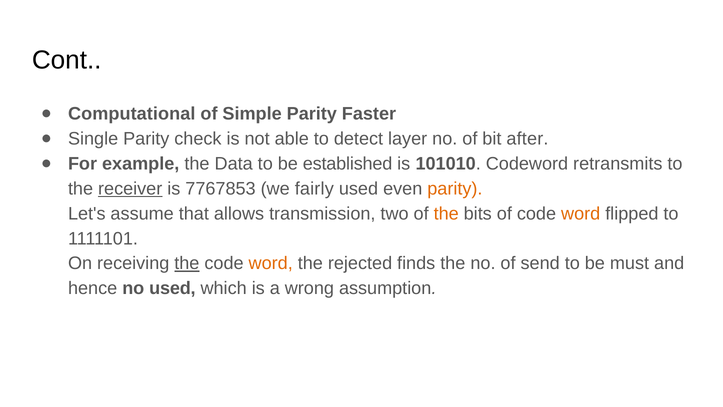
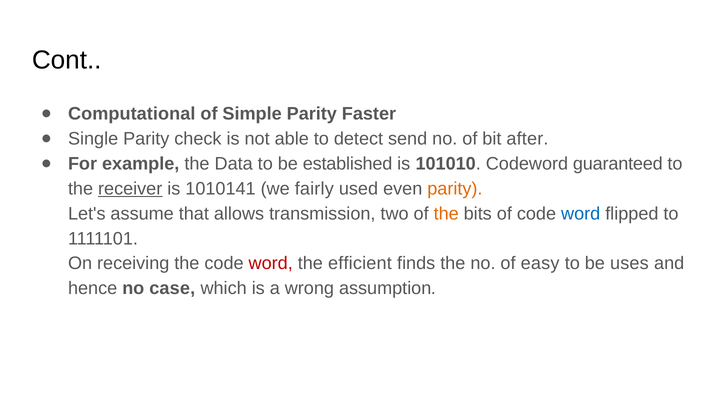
layer: layer -> send
retransmits: retransmits -> guaranteed
7767853: 7767853 -> 1010141
word at (581, 213) colour: orange -> blue
the at (187, 263) underline: present -> none
word at (271, 263) colour: orange -> red
rejected: rejected -> efficient
send: send -> easy
must: must -> uses
no used: used -> case
